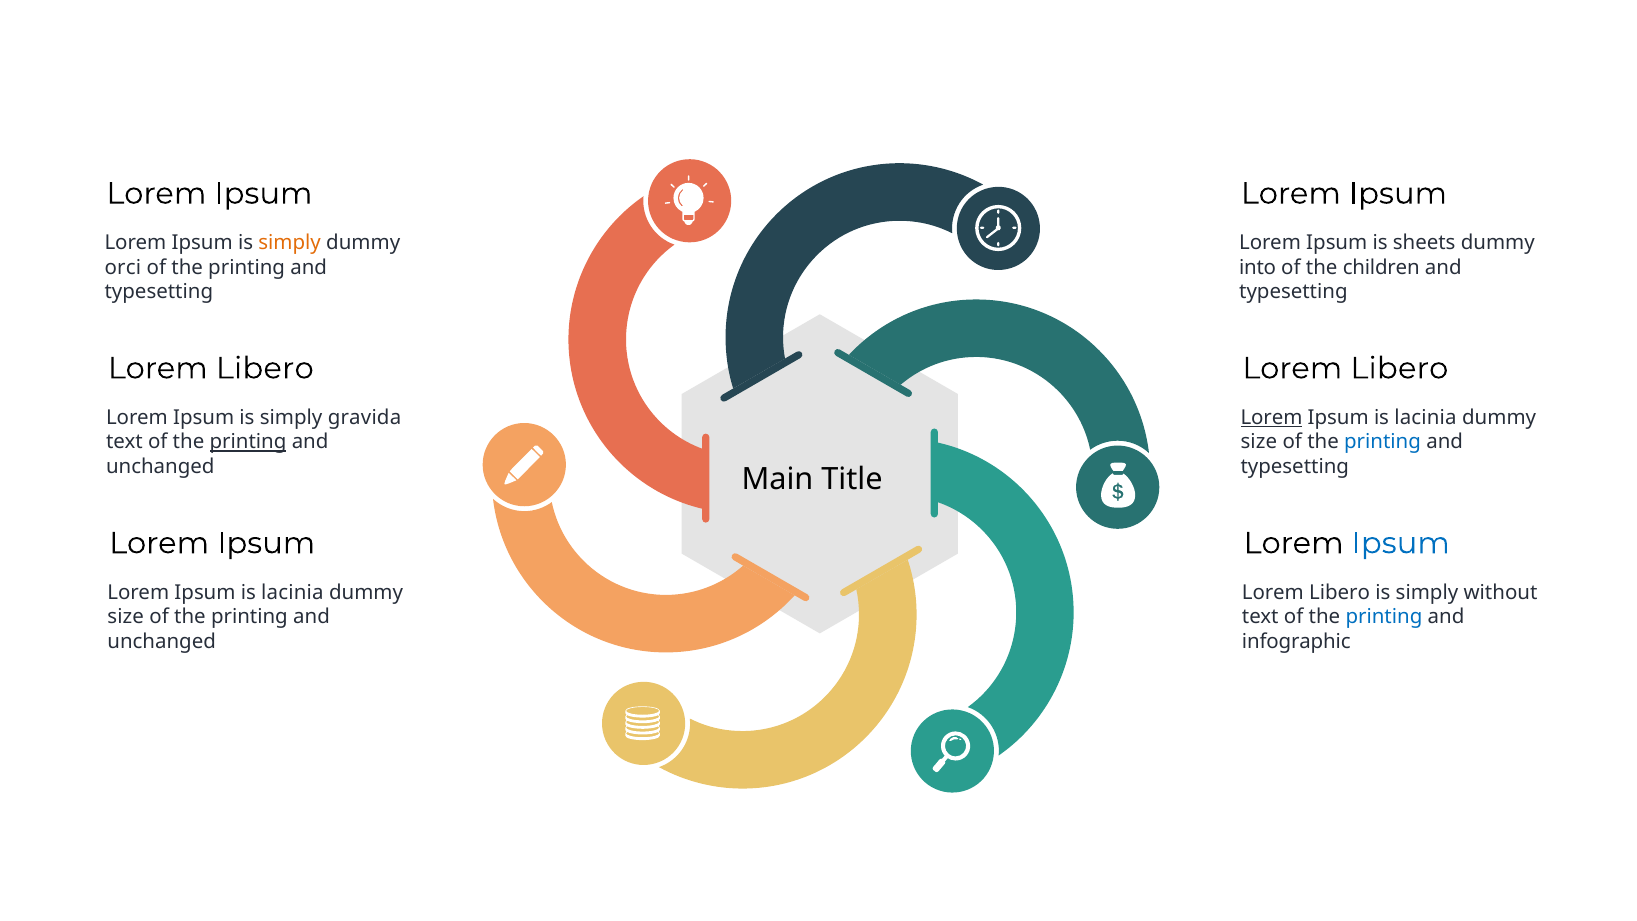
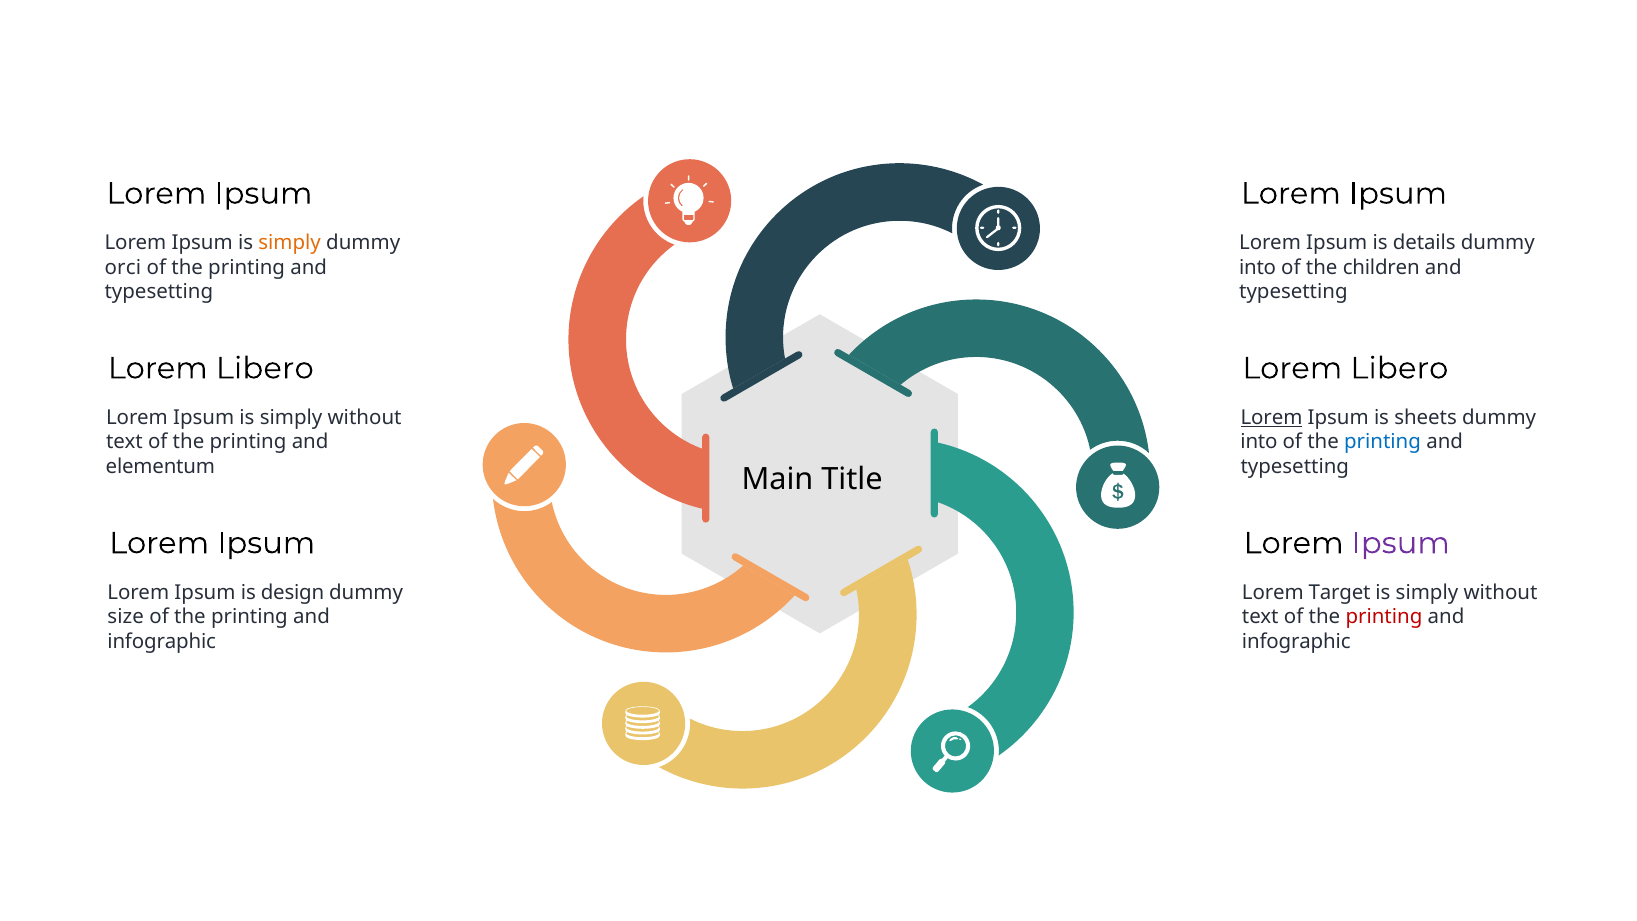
sheets: sheets -> details
Ipsum is simply gravida: gravida -> without
lacinia at (1426, 417): lacinia -> sheets
printing at (248, 442) underline: present -> none
size at (1259, 442): size -> into
unchanged at (160, 467): unchanged -> elementum
Ipsum at (1401, 543) colour: blue -> purple
lacinia at (292, 592): lacinia -> design
Libero at (1340, 592): Libero -> Target
printing at (1384, 617) colour: blue -> red
unchanged at (162, 641): unchanged -> infographic
